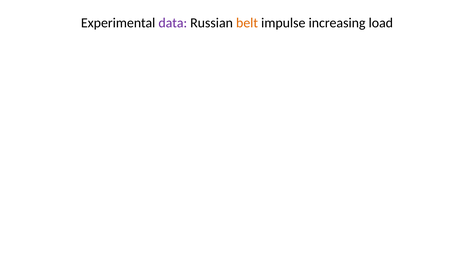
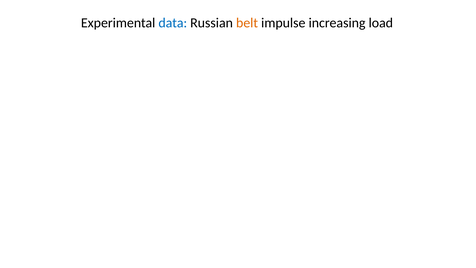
data colour: purple -> blue
